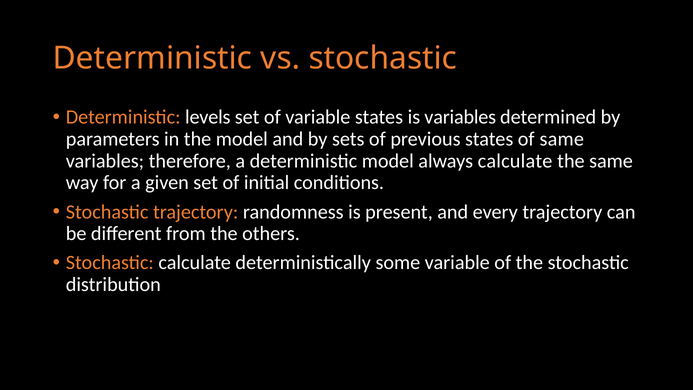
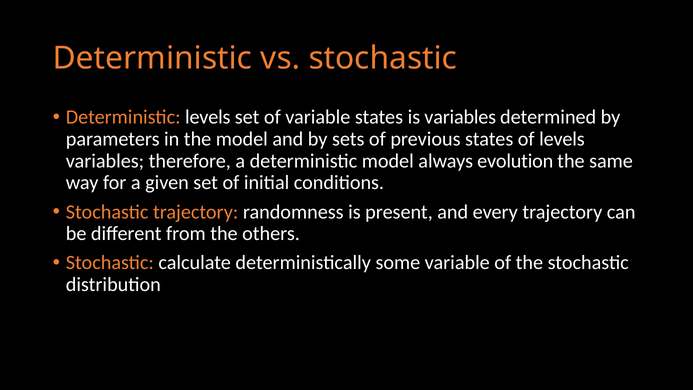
of same: same -> levels
always calculate: calculate -> evolution
